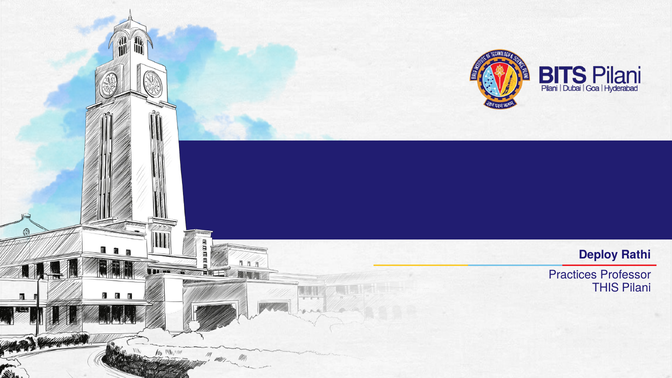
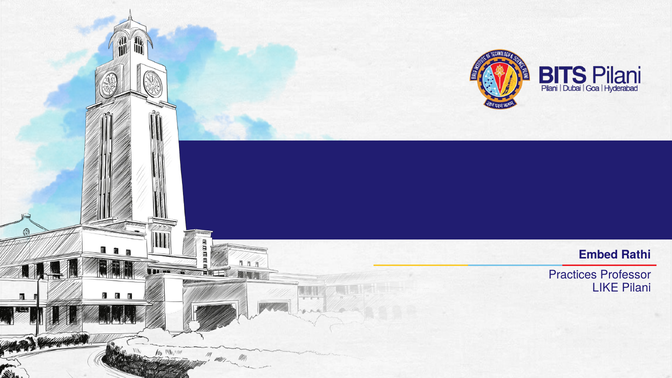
Deploy: Deploy -> Embed
THIS: THIS -> LIKE
